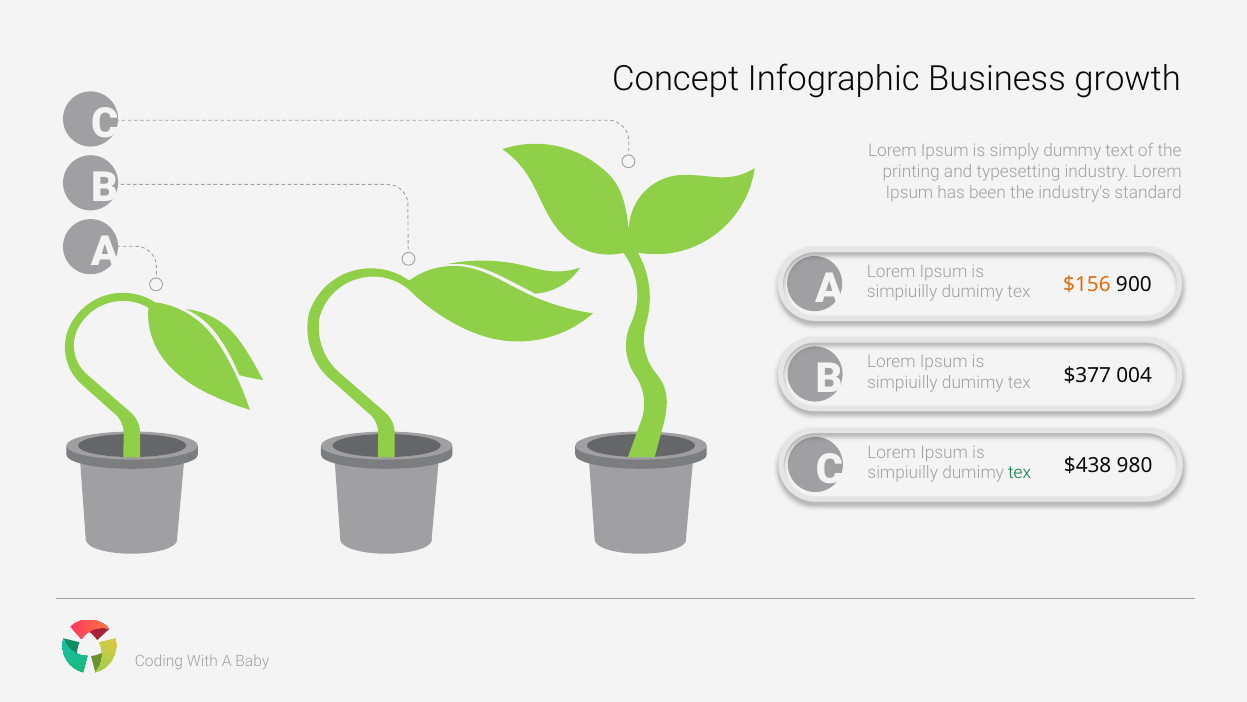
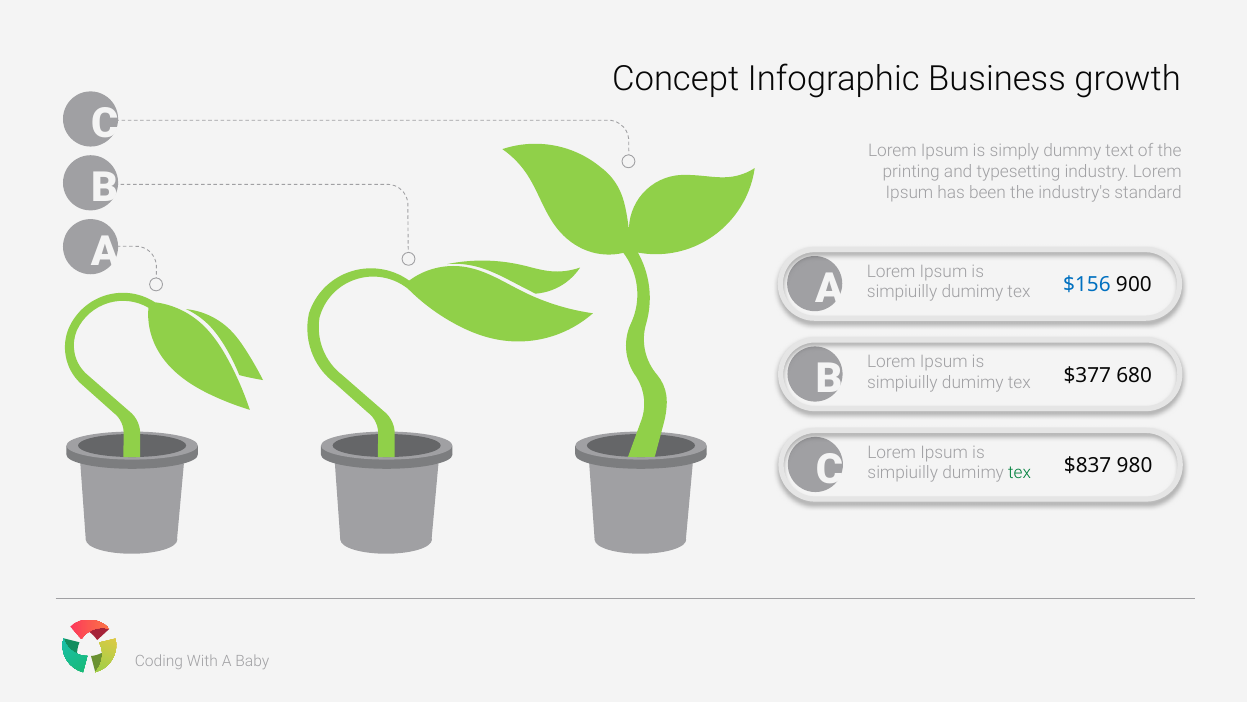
$156 colour: orange -> blue
004: 004 -> 680
$438: $438 -> $837
